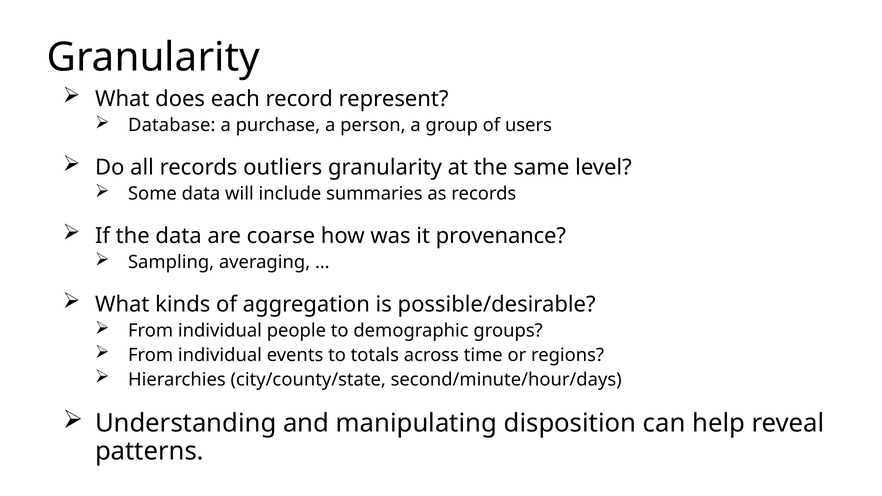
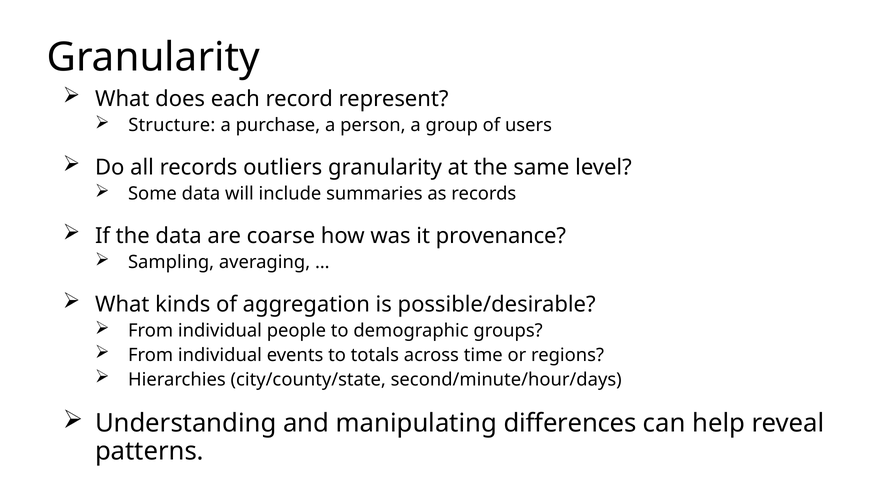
Database: Database -> Structure
disposition: disposition -> differences
